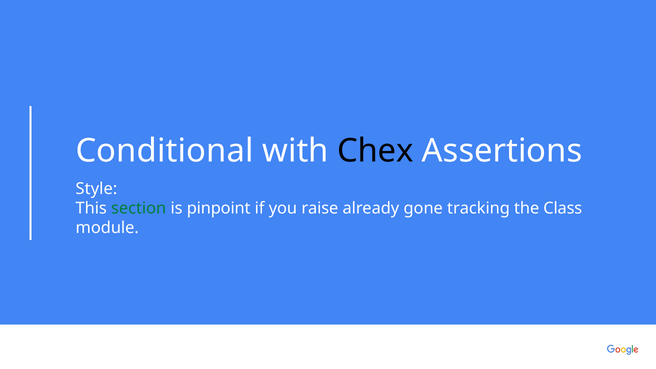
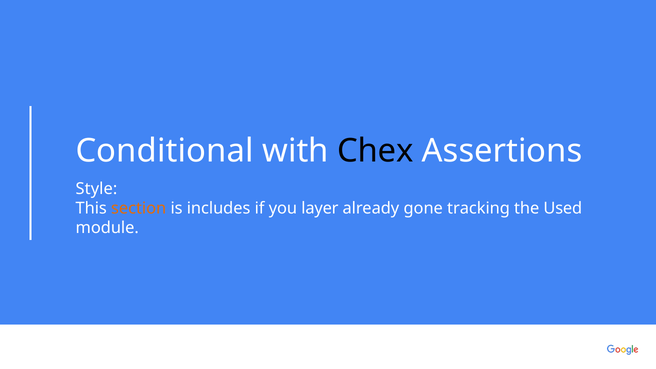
section colour: green -> orange
pinpoint: pinpoint -> includes
raise: raise -> layer
Class: Class -> Used
